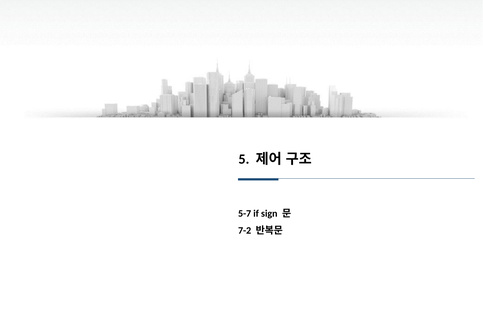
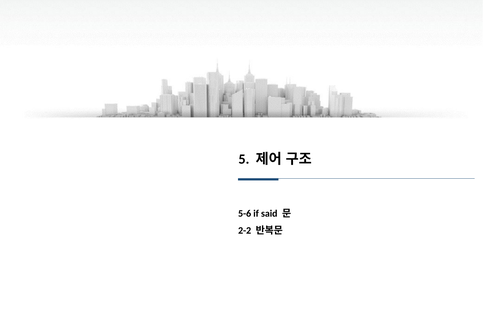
5-7: 5-7 -> 5-6
sign: sign -> said
7-2: 7-2 -> 2-2
